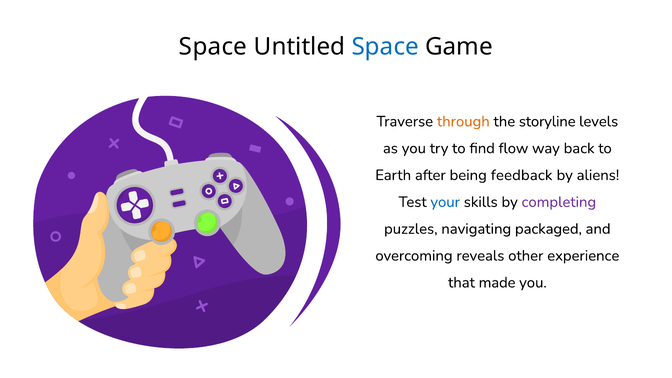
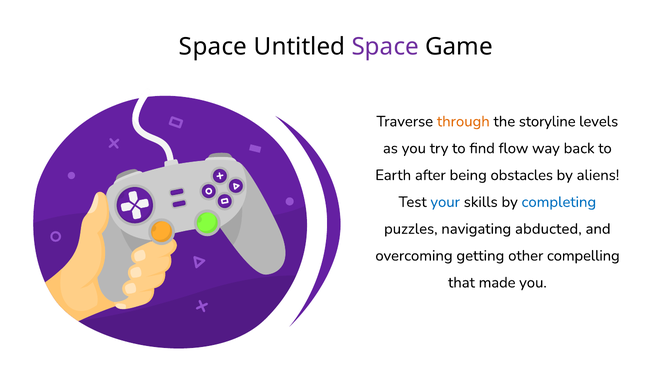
Space at (385, 47) colour: blue -> purple
feedback: feedback -> obstacles
completing colour: purple -> blue
packaged: packaged -> abducted
reveals: reveals -> getting
experience: experience -> compelling
